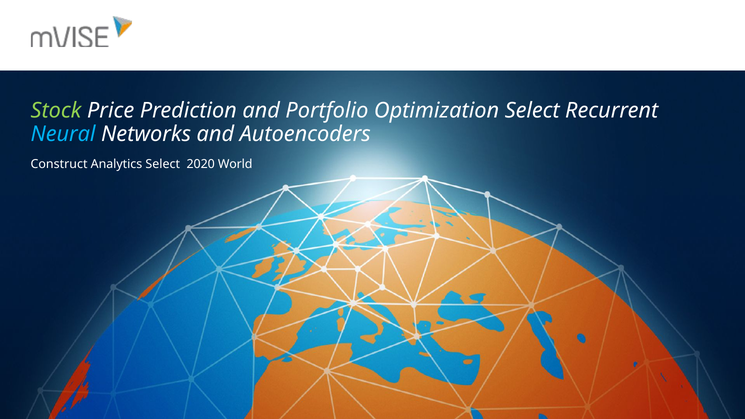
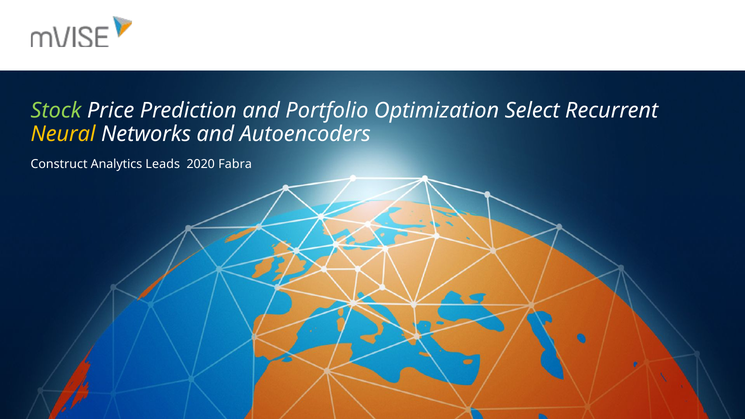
Neural colour: light blue -> yellow
Analytics Select: Select -> Leads
World: World -> Fabra
